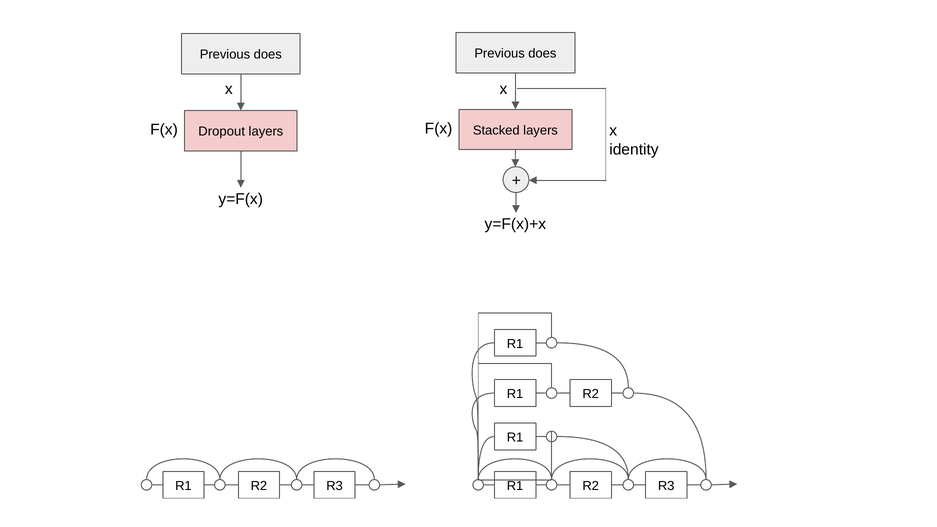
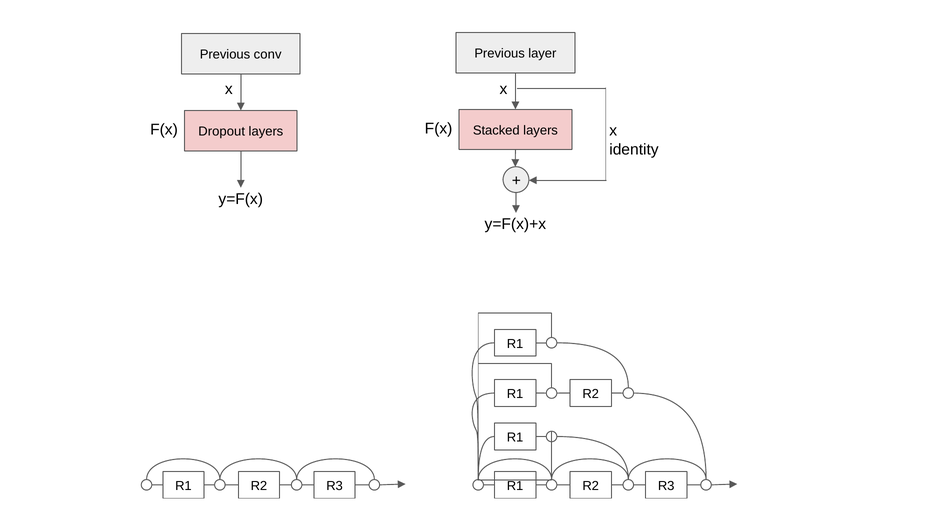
does at (542, 54): does -> layer
does at (268, 55): does -> conv
